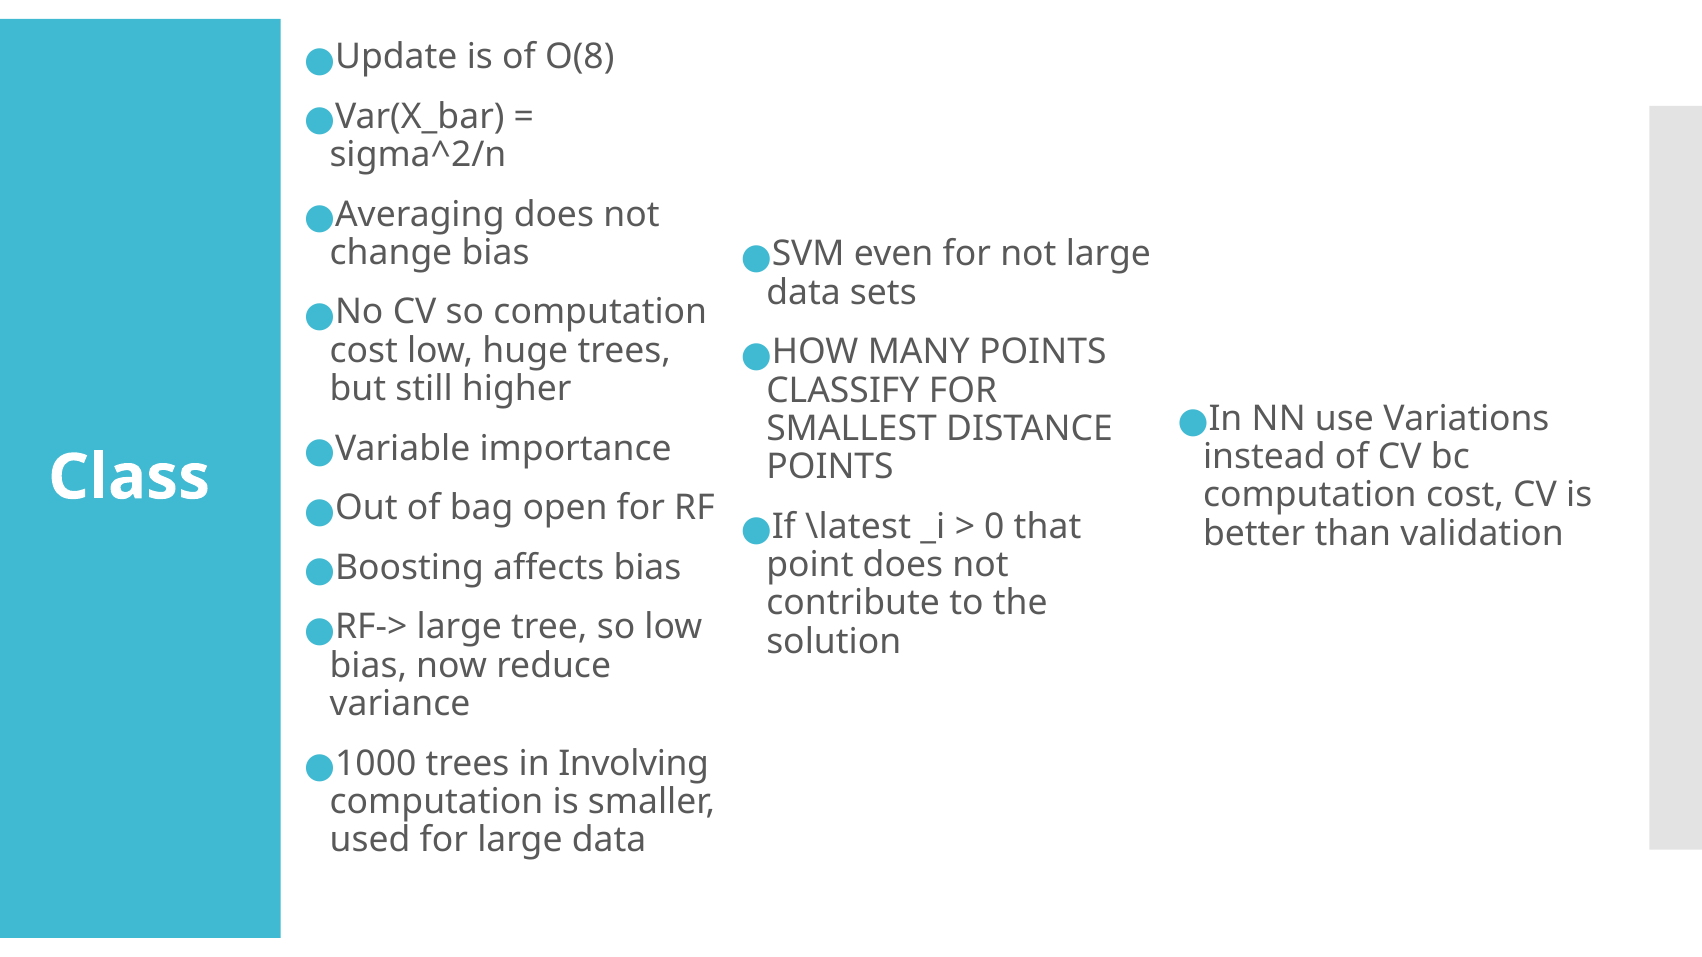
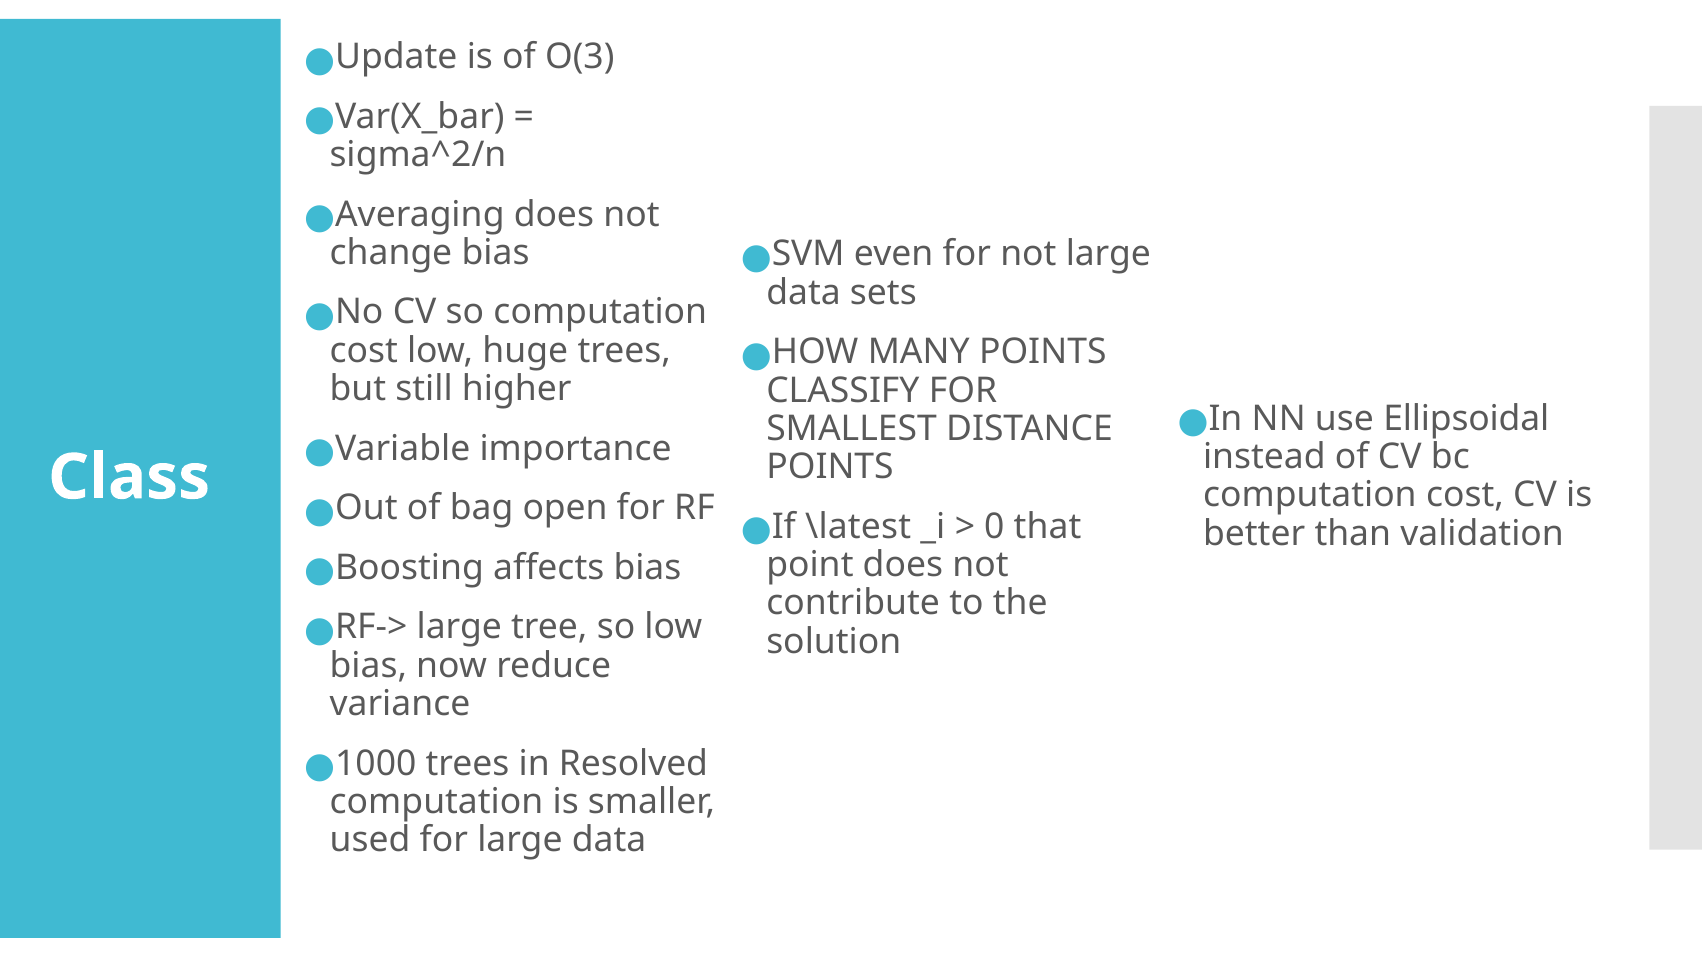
O(8: O(8 -> O(3
Variations: Variations -> Ellipsoidal
Involving: Involving -> Resolved
